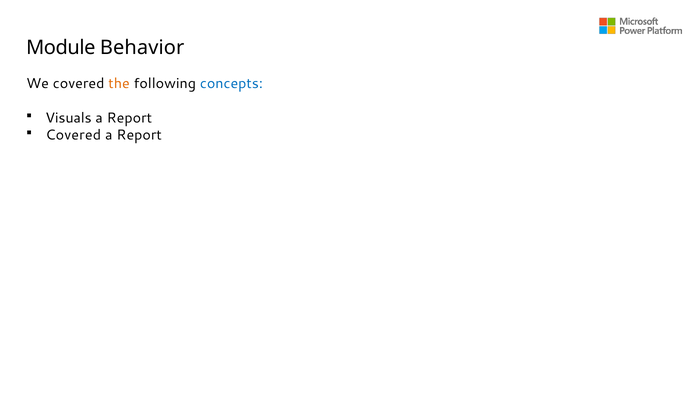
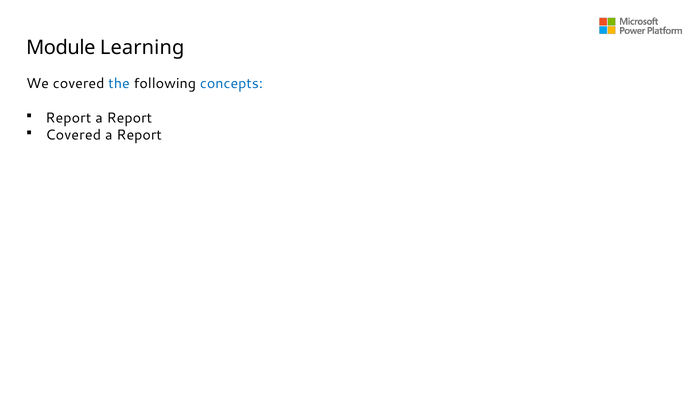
Behavior: Behavior -> Learning
the colour: orange -> blue
Visuals at (69, 118): Visuals -> Report
